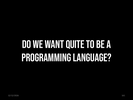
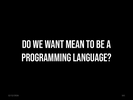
QUITE: QUITE -> MEAN
